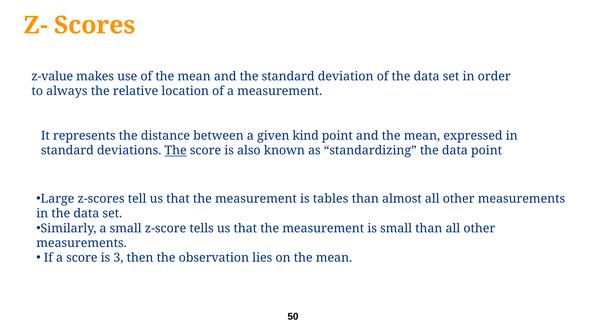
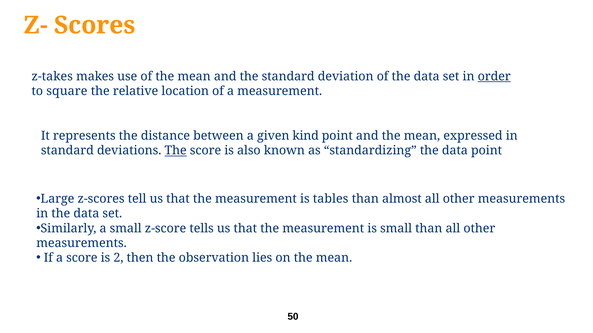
z-value: z-value -> z-takes
order underline: none -> present
always: always -> square
3: 3 -> 2
